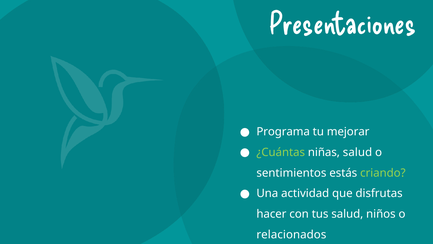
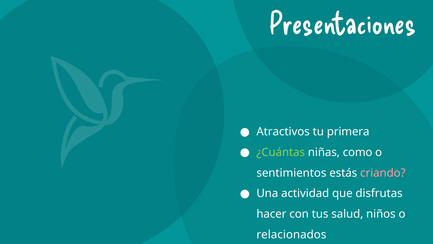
Programa: Programa -> Atractivos
mejorar: mejorar -> primera
niñas salud: salud -> como
criando colour: light green -> pink
